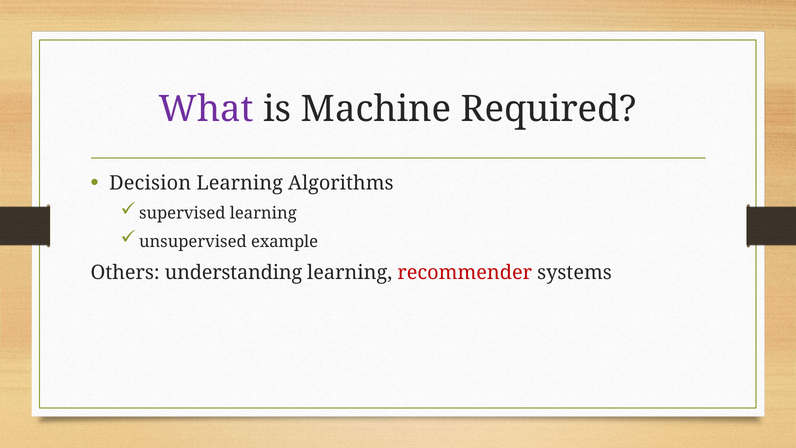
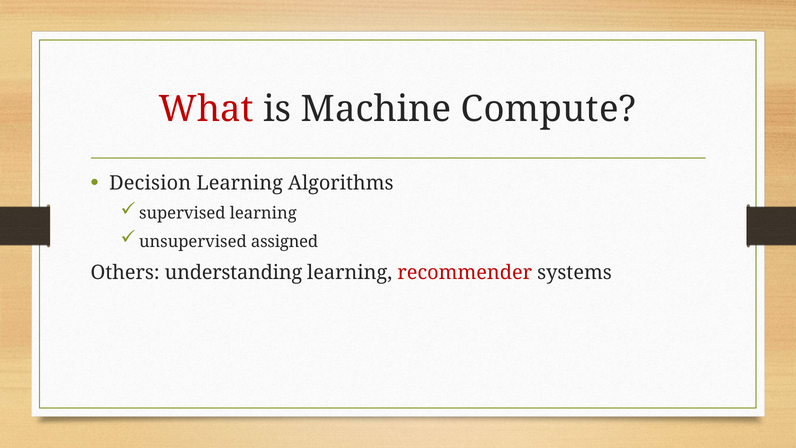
What colour: purple -> red
Required: Required -> Compute
example: example -> assigned
